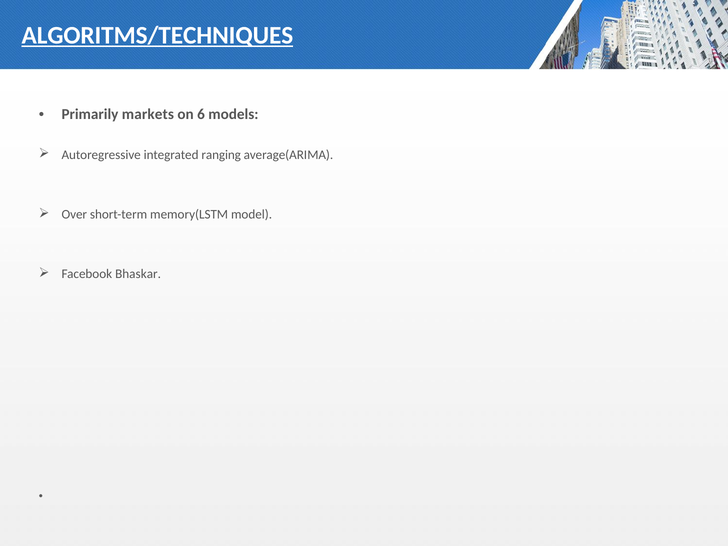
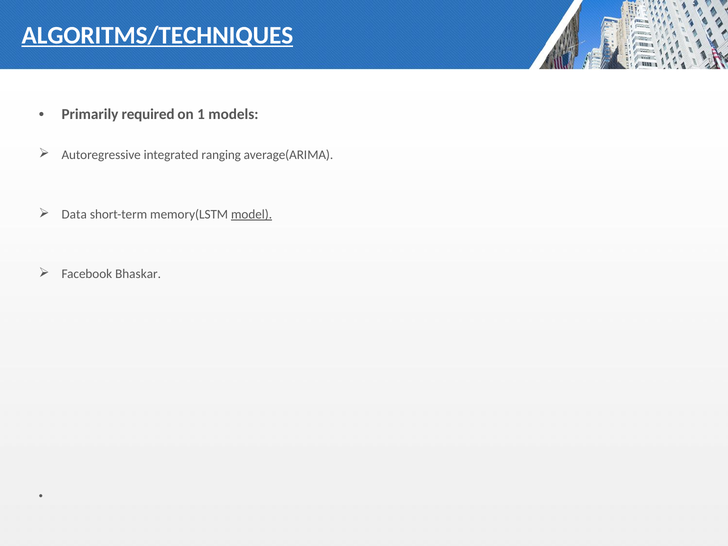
markets: markets -> required
6: 6 -> 1
Over: Over -> Data
model underline: none -> present
